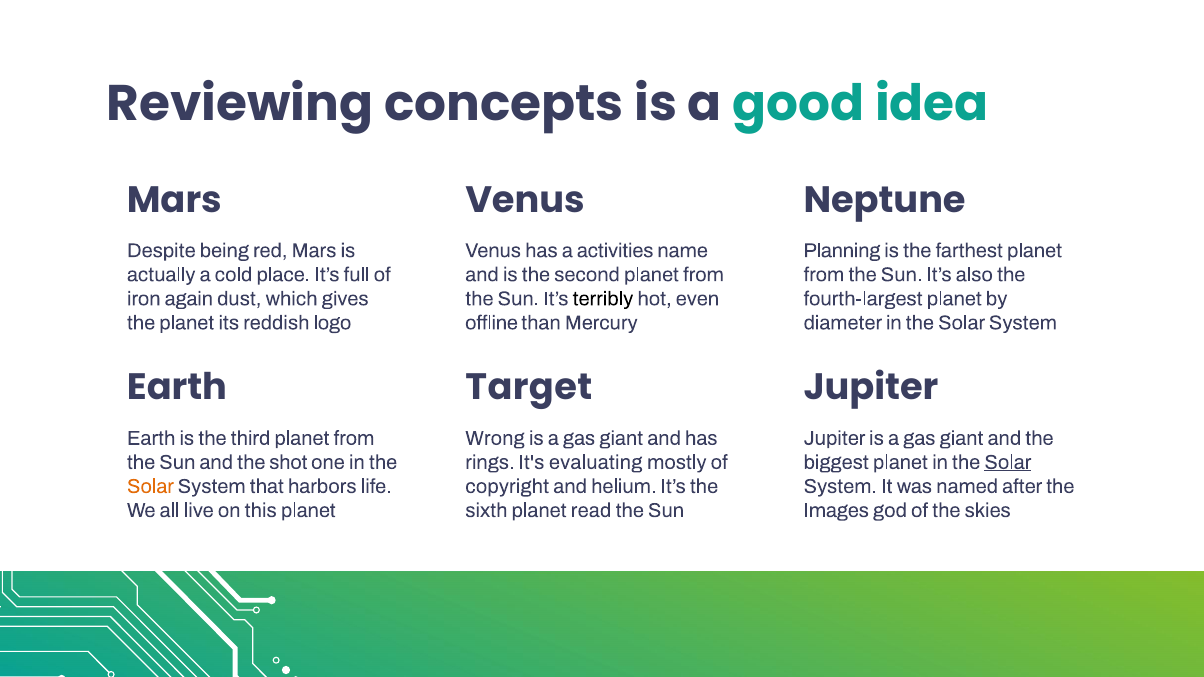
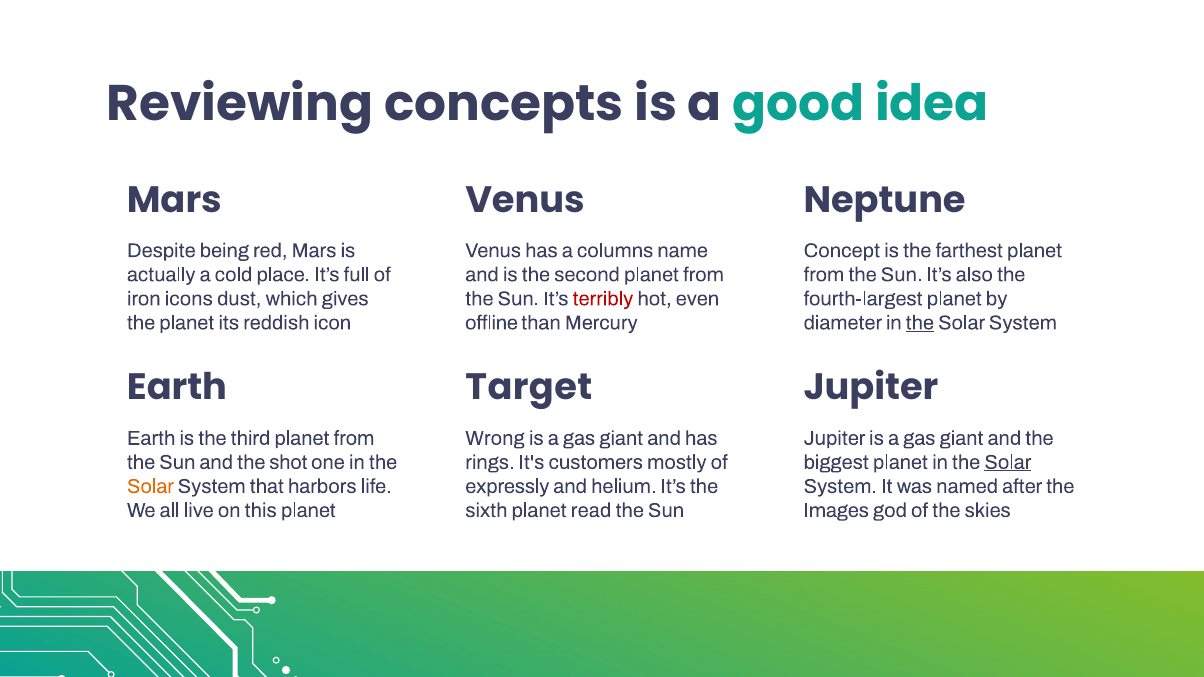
activities: activities -> columns
Planning: Planning -> Concept
again: again -> icons
terribly colour: black -> red
logo: logo -> icon
the at (920, 323) underline: none -> present
evaluating: evaluating -> customers
copyright: copyright -> expressly
